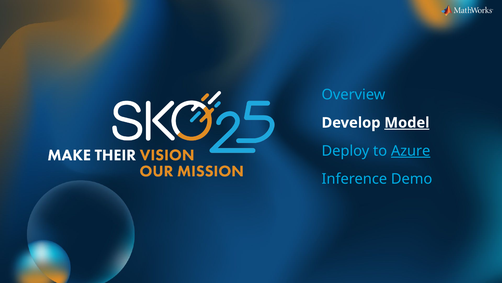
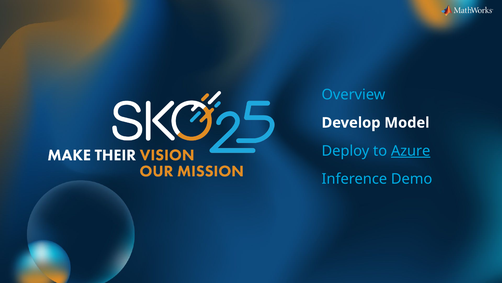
Model underline: present -> none
